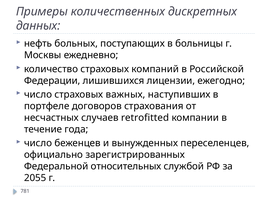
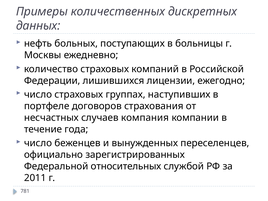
важных: важных -> группах
retrofitted: retrofitted -> компания
2055: 2055 -> 2011
